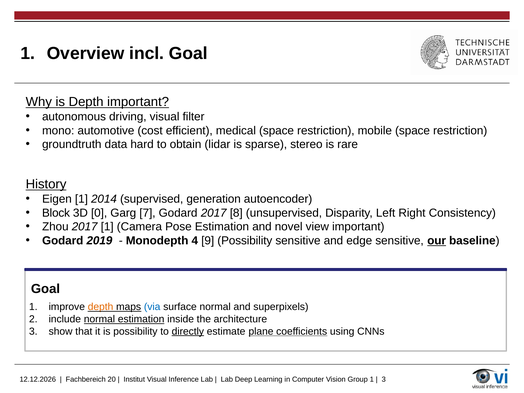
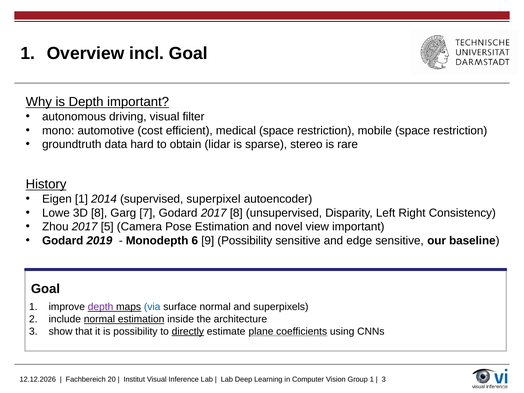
generation: generation -> superpixel
Block: Block -> Lowe
3D 0: 0 -> 8
2017 1: 1 -> 5
4: 4 -> 6
our underline: present -> none
depth at (101, 307) colour: orange -> purple
